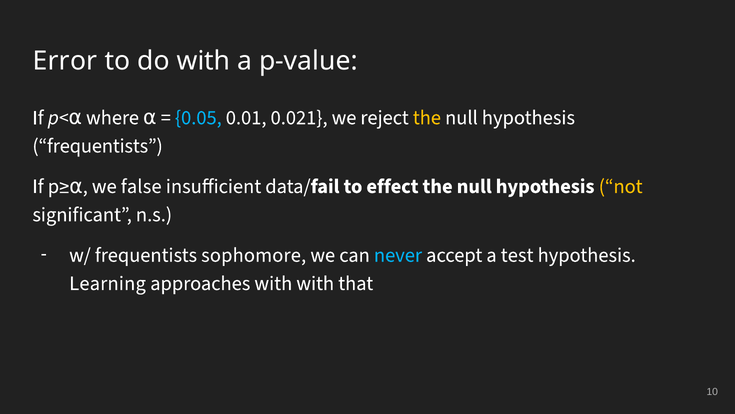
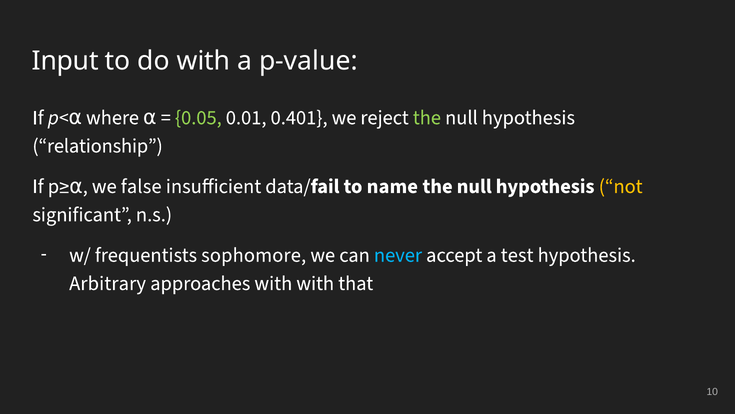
Error: Error -> Input
0.05 colour: light blue -> light green
0.021: 0.021 -> 0.401
the at (427, 117) colour: yellow -> light green
frequentists at (98, 146): frequentists -> relationship
effect: effect -> name
Learning: Learning -> Arbitrary
